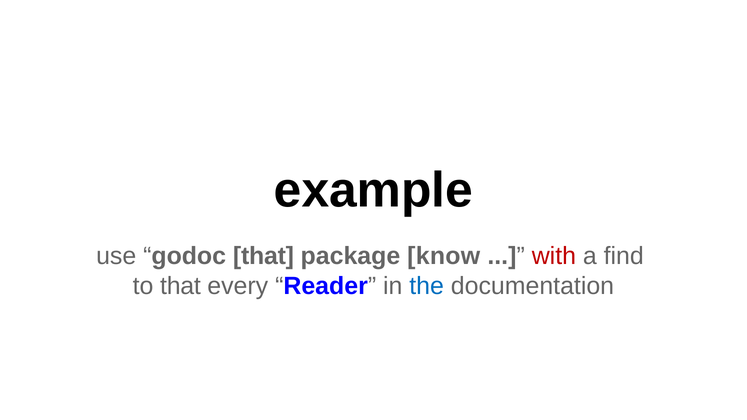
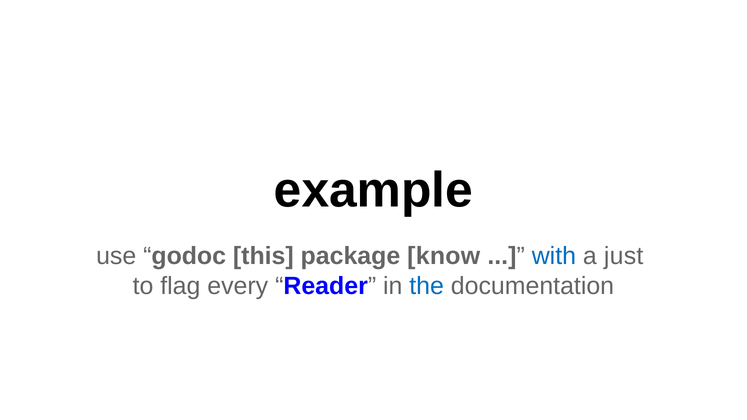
godoc that: that -> this
with colour: red -> blue
find: find -> just
to that: that -> flag
